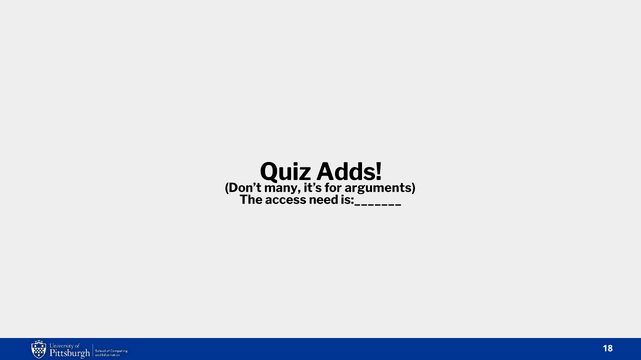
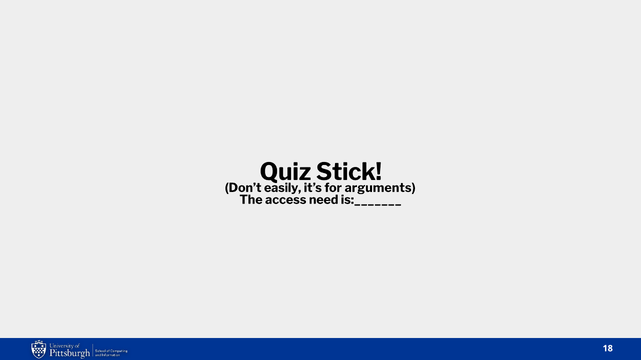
Adds: Adds -> Stick
many: many -> easily
